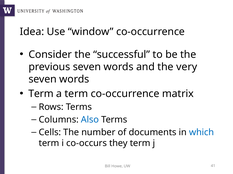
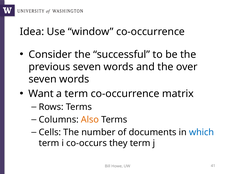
very: very -> over
Term at (41, 94): Term -> Want
Also colour: blue -> orange
